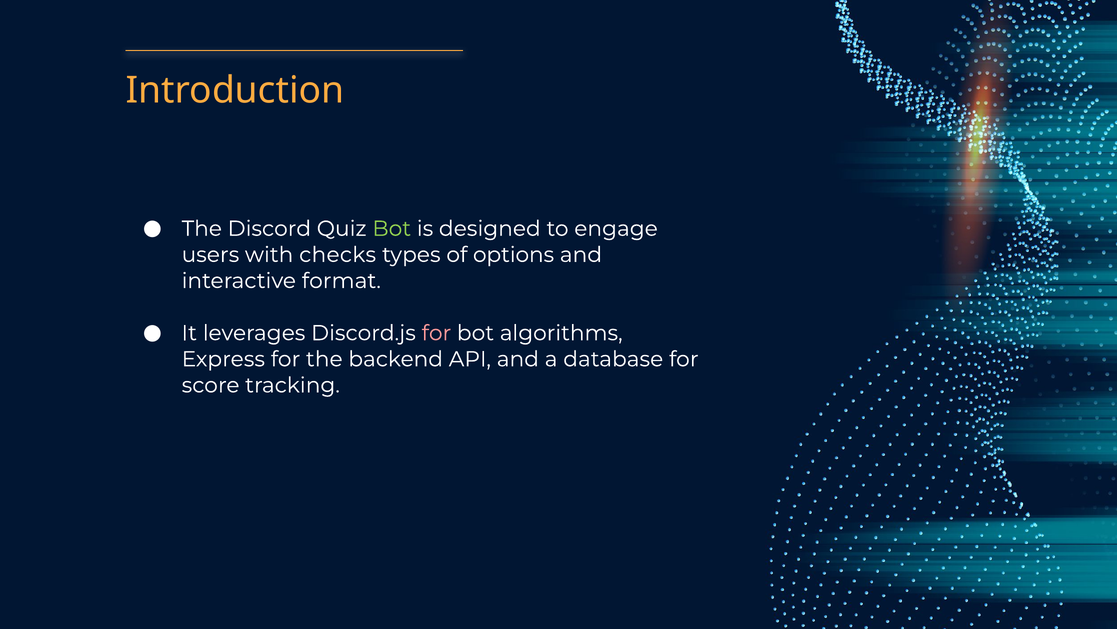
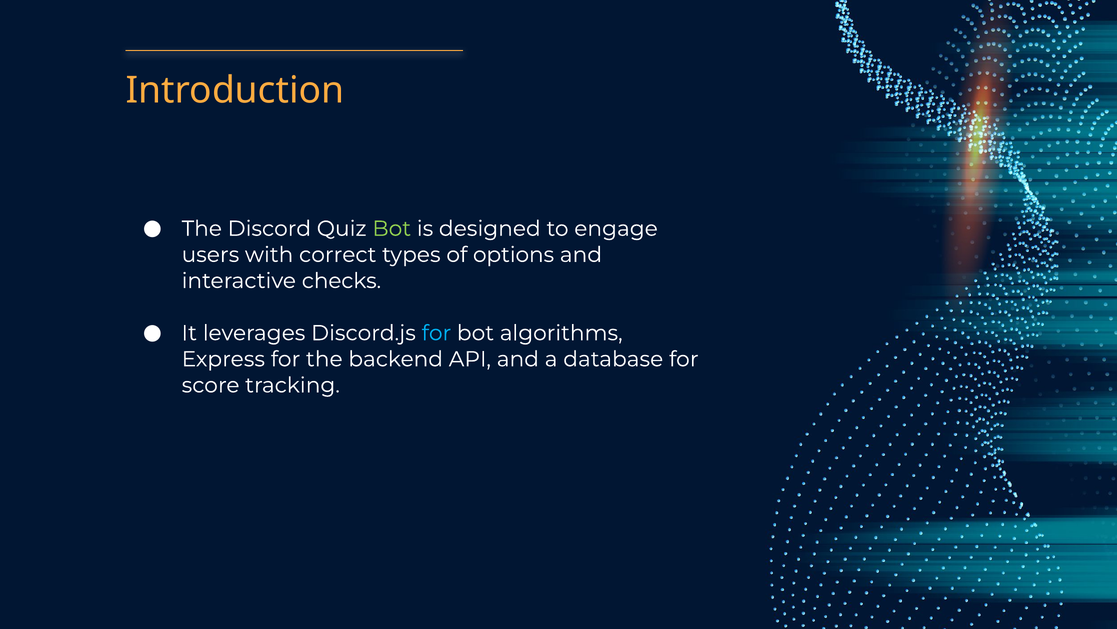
checks: checks -> correct
format: format -> checks
for at (436, 333) colour: pink -> light blue
